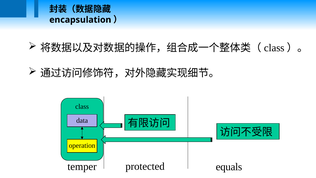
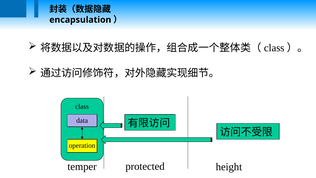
equals: equals -> height
